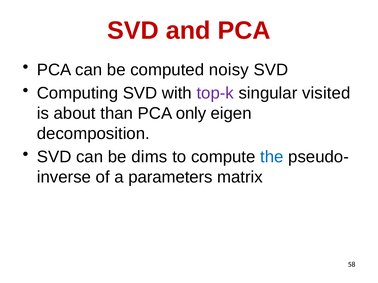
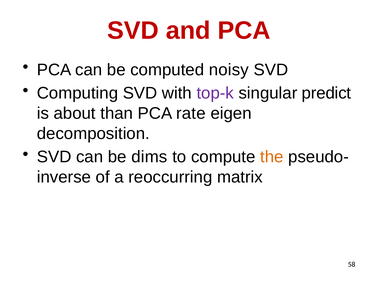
visited: visited -> predict
only: only -> rate
the colour: blue -> orange
parameters: parameters -> reoccurring
